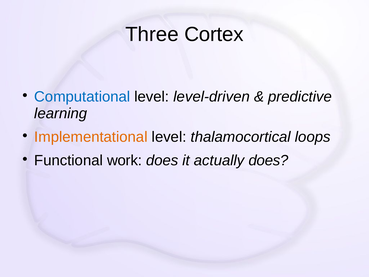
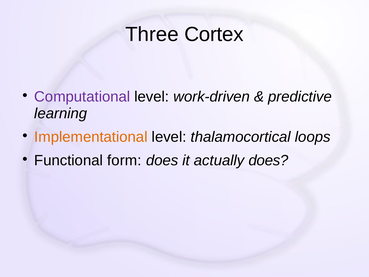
Computational colour: blue -> purple
level-driven: level-driven -> work-driven
work: work -> form
